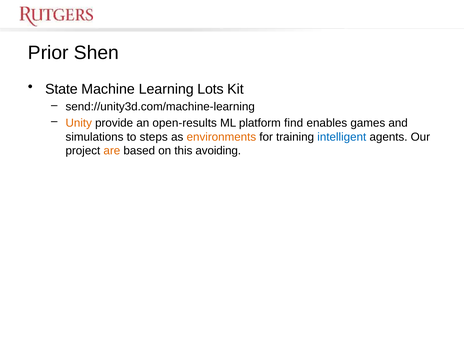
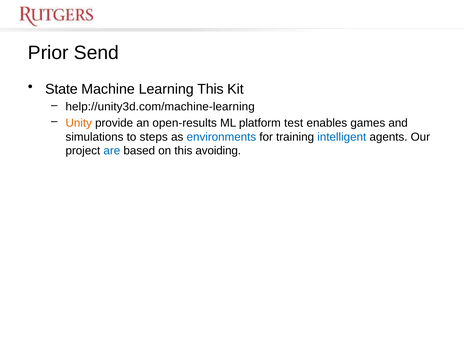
Shen: Shen -> Send
Learning Lots: Lots -> This
send://unity3d.com/machine-learning: send://unity3d.com/machine-learning -> help://unity3d.com/machine-learning
find: find -> test
environments colour: orange -> blue
are colour: orange -> blue
